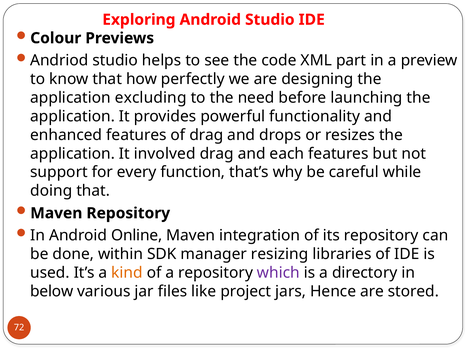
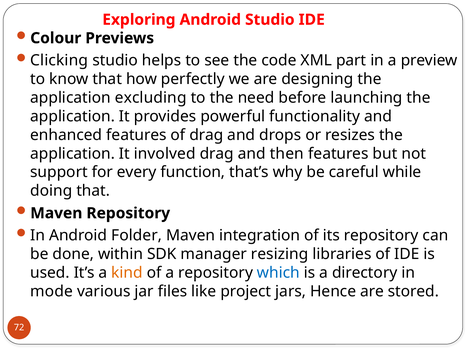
Andriod: Andriod -> Clicking
each: each -> then
Online: Online -> Folder
which colour: purple -> blue
below: below -> mode
